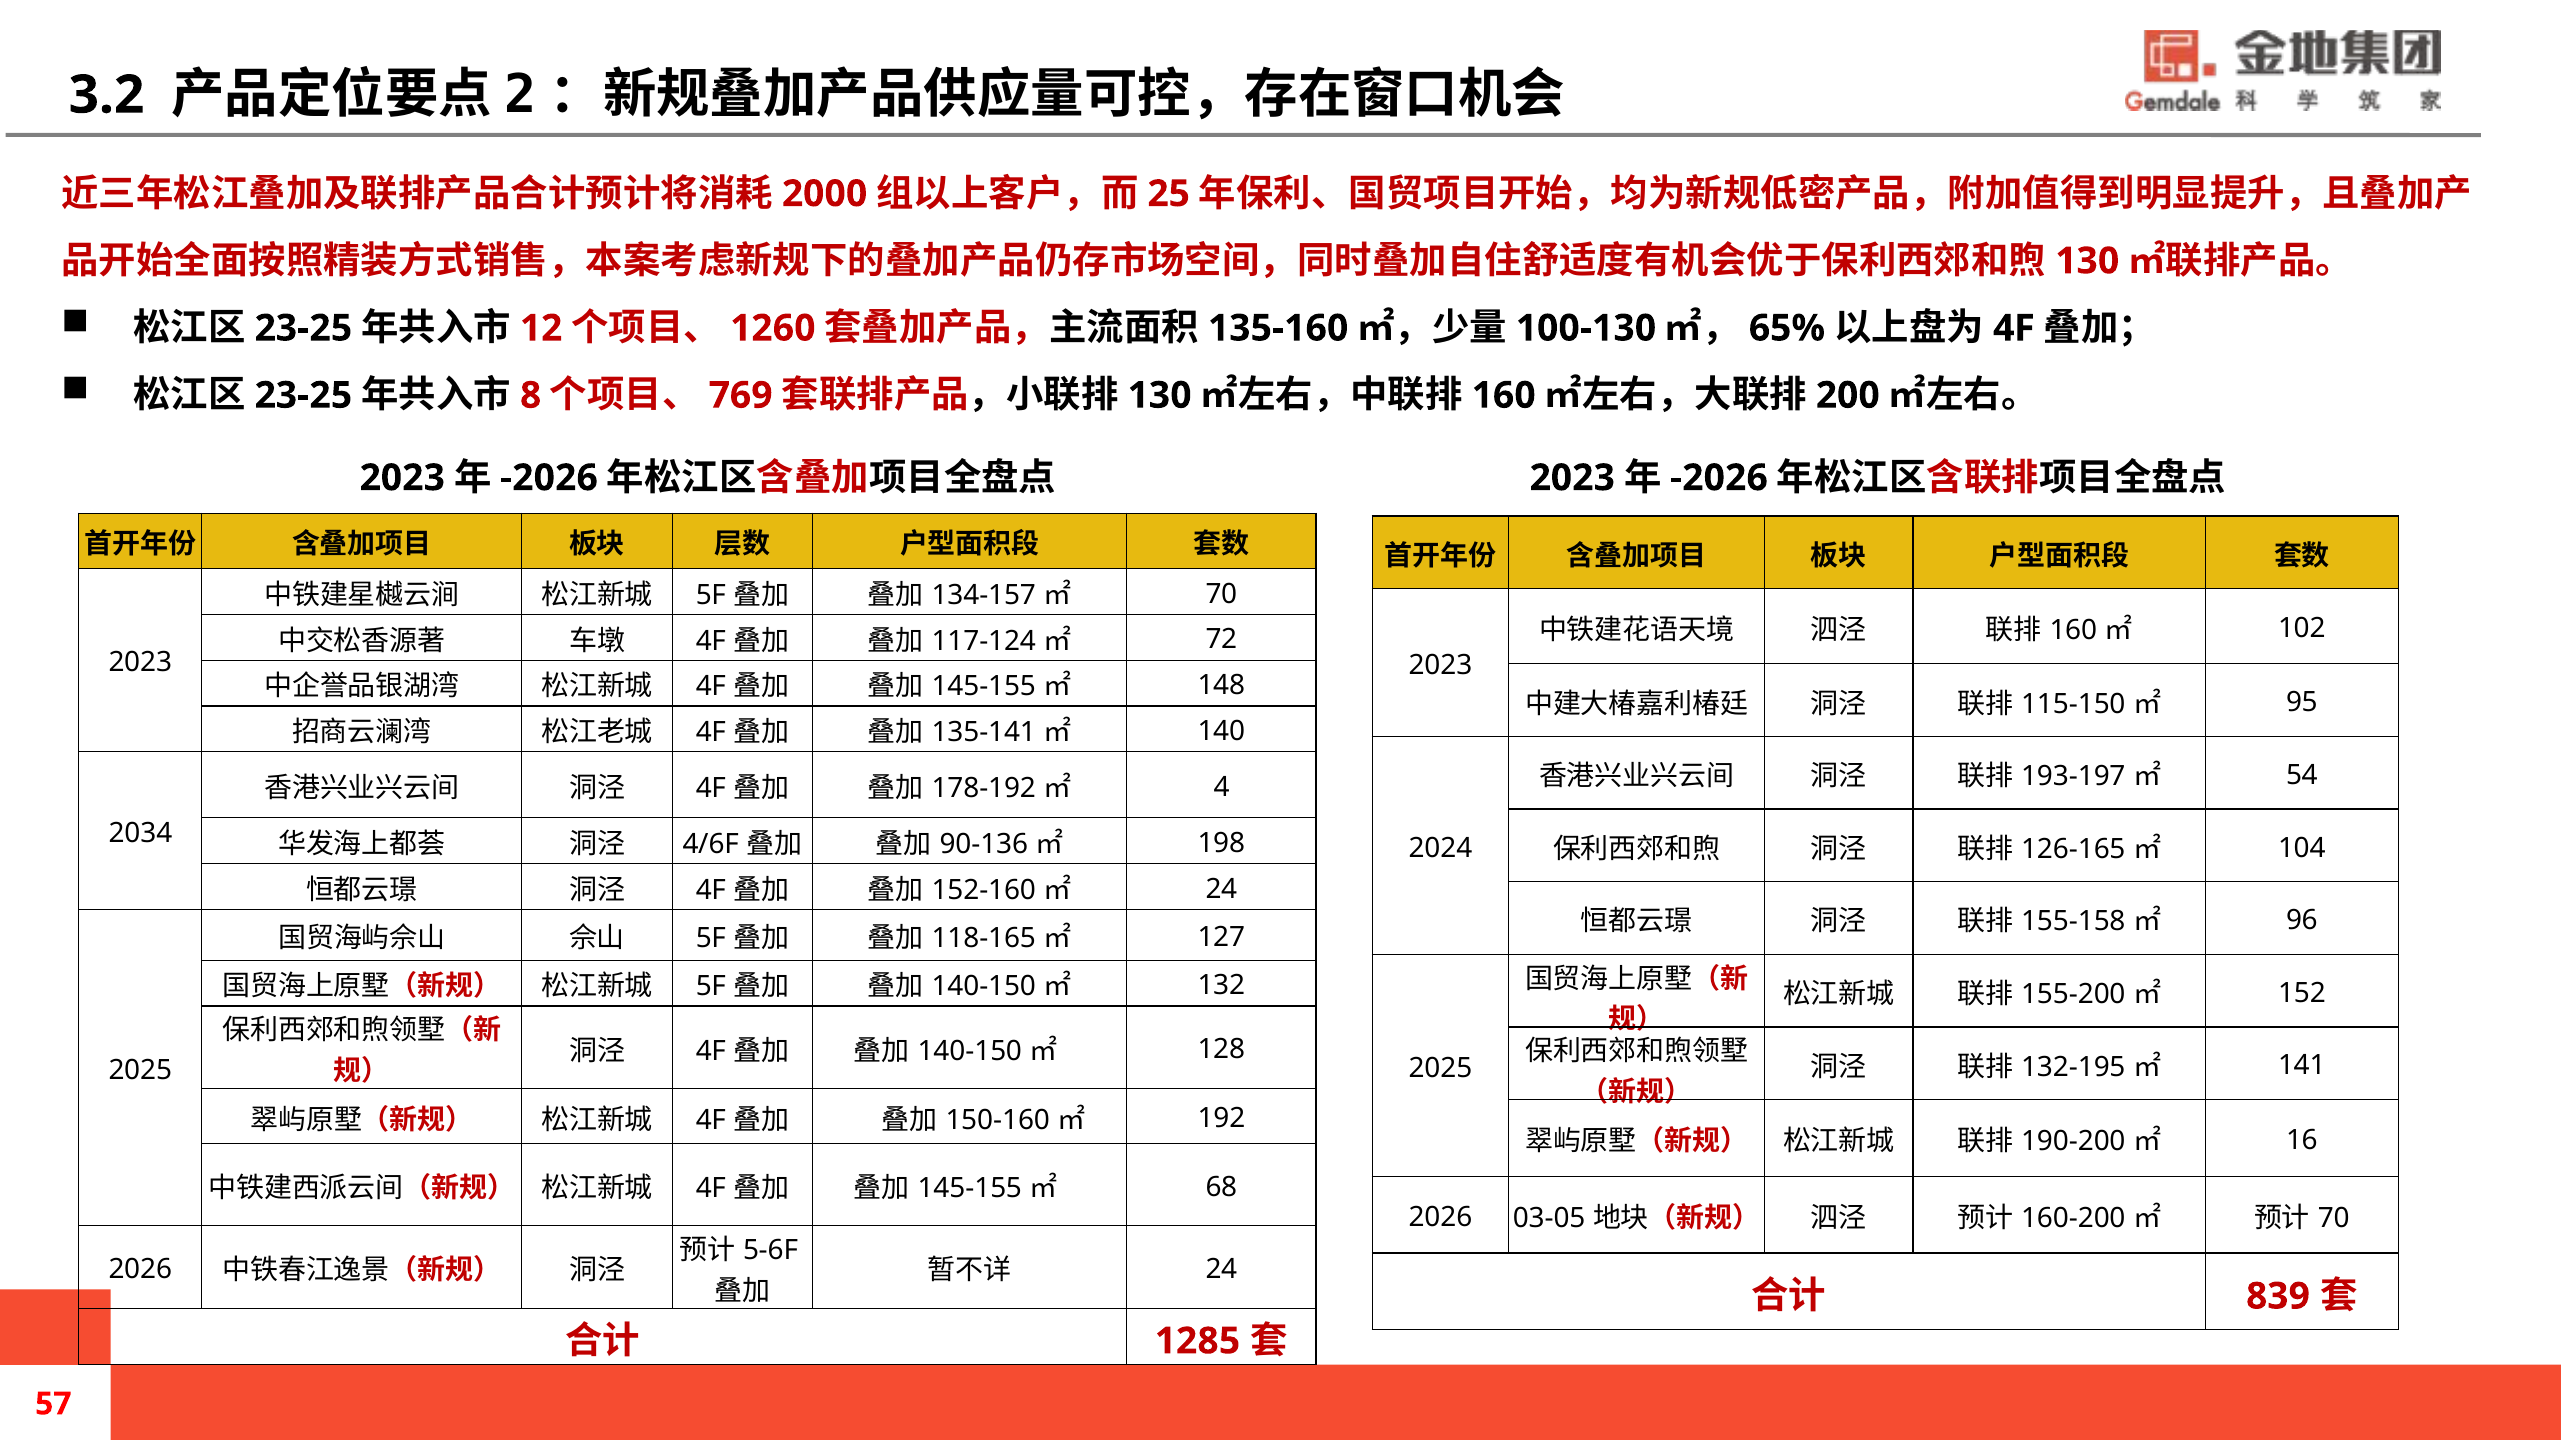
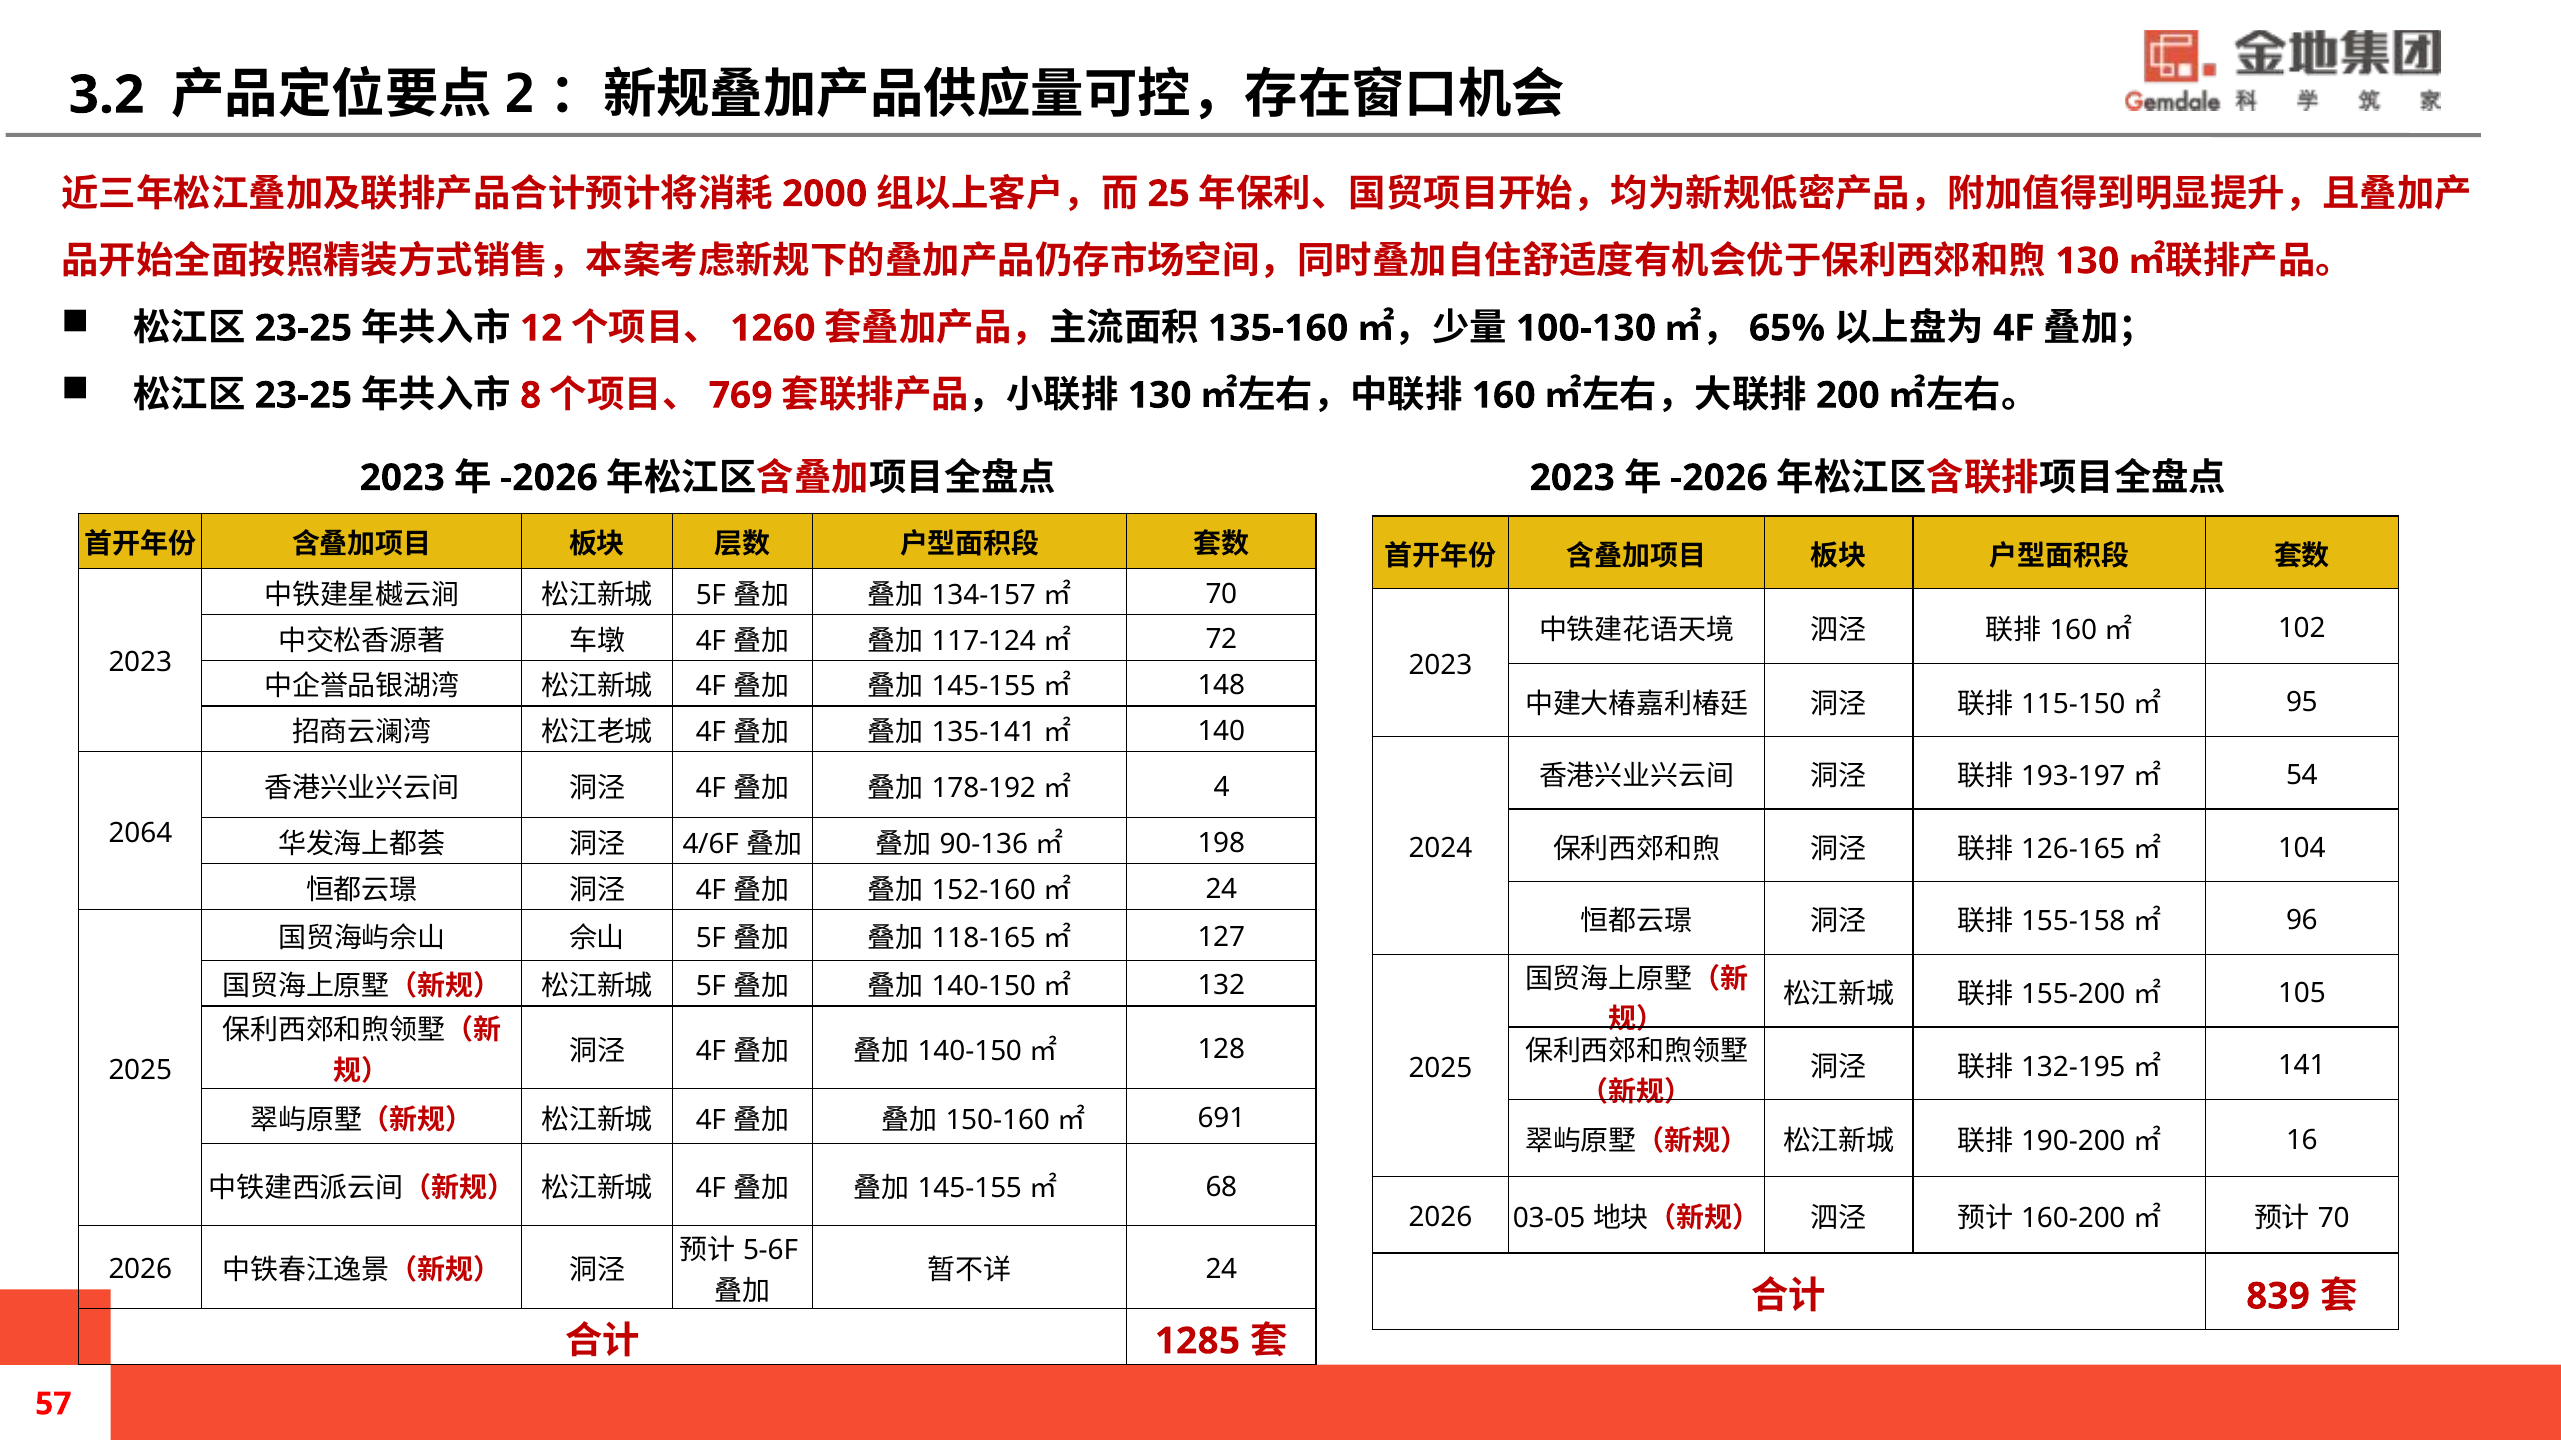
2034: 2034 -> 2064
152: 152 -> 105
192: 192 -> 691
